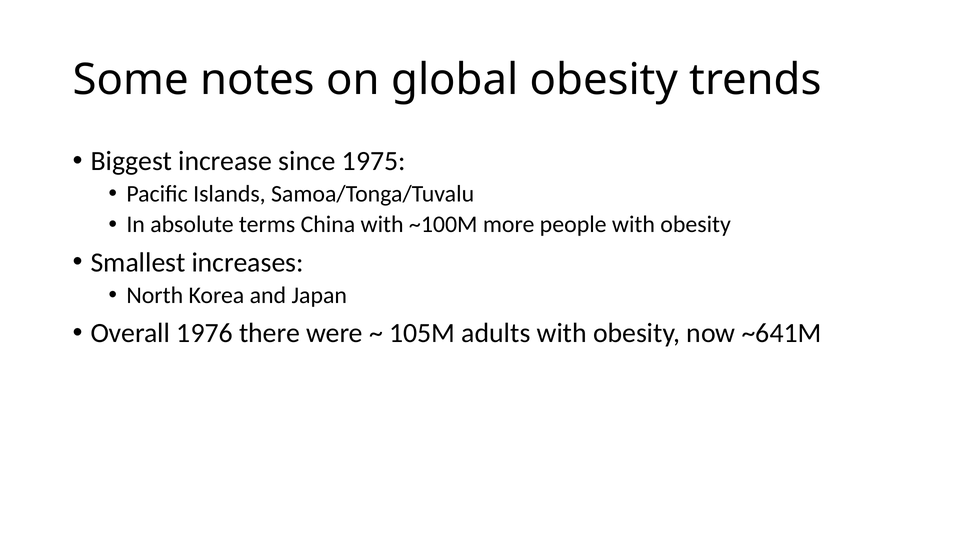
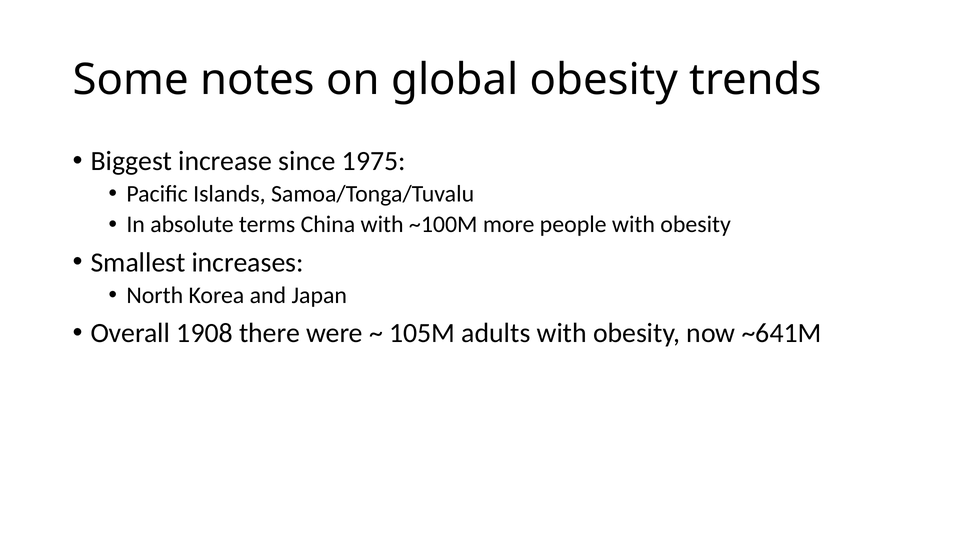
1976: 1976 -> 1908
